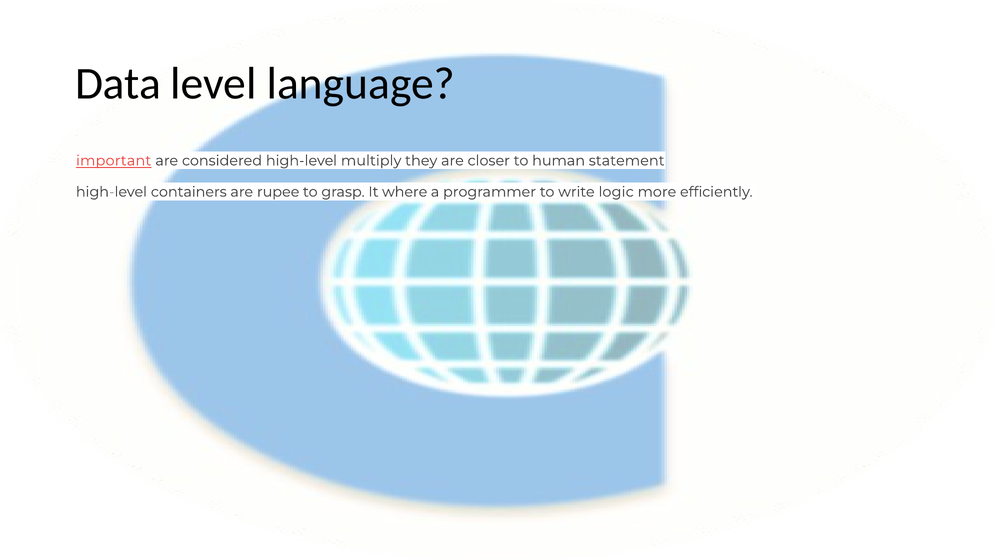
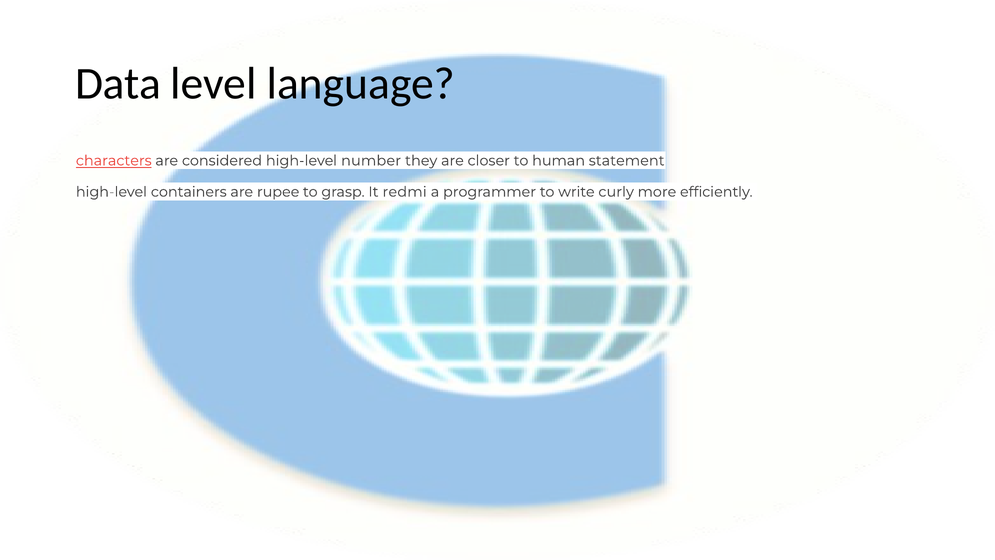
important: important -> characters
multiply: multiply -> number
where: where -> redmi
logic: logic -> curly
